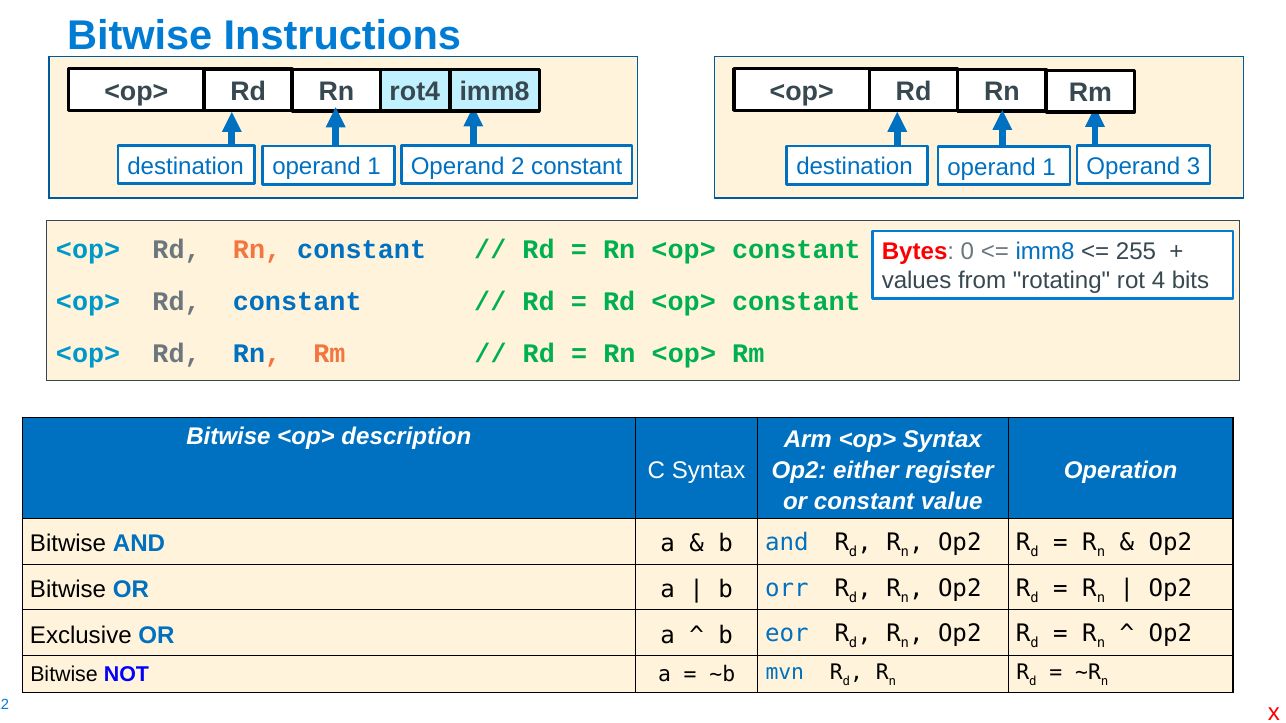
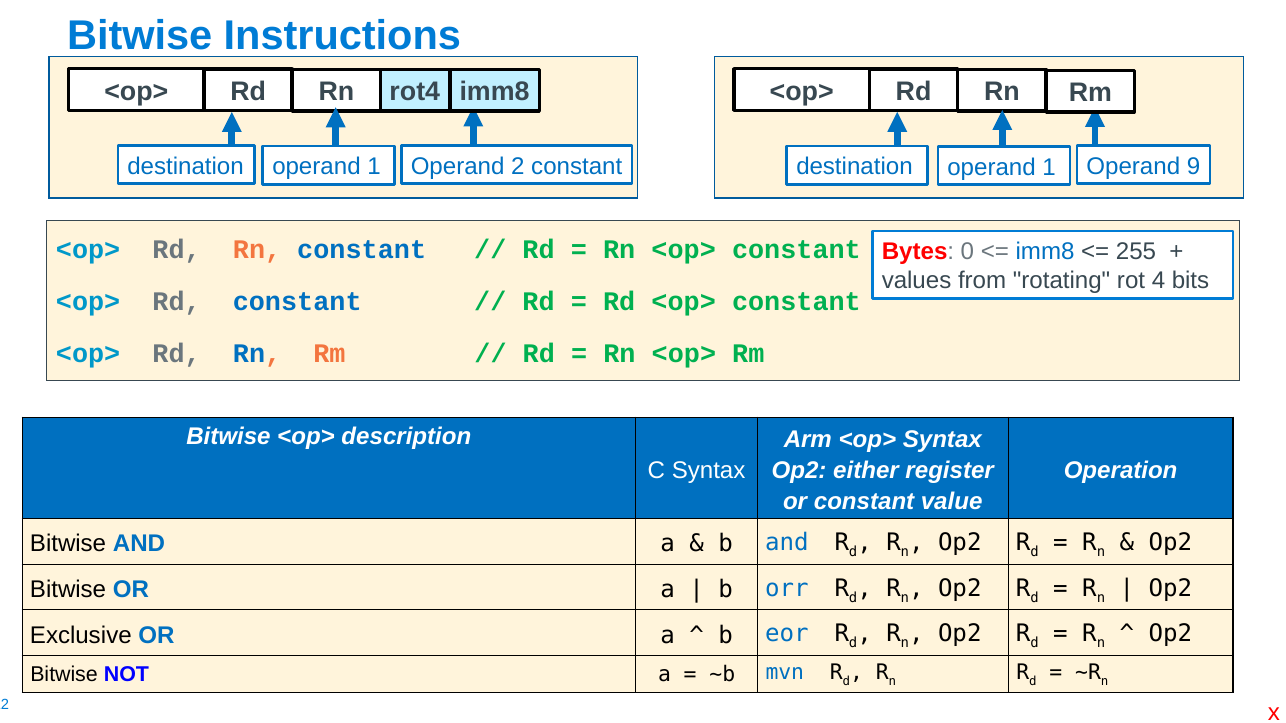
3: 3 -> 9
